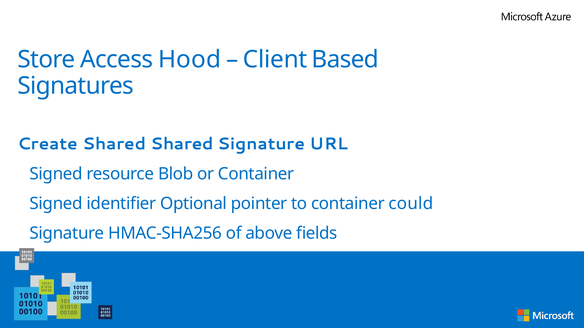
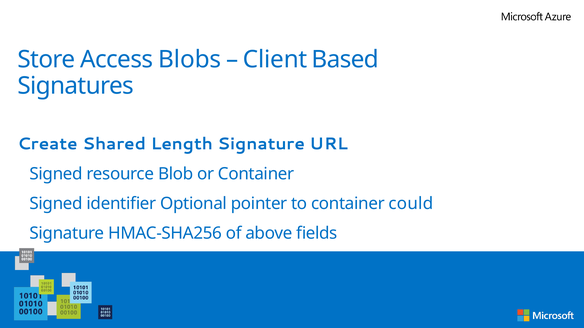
Hood: Hood -> Blobs
Shared Shared: Shared -> Length
